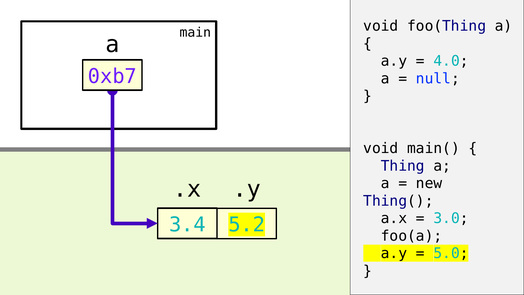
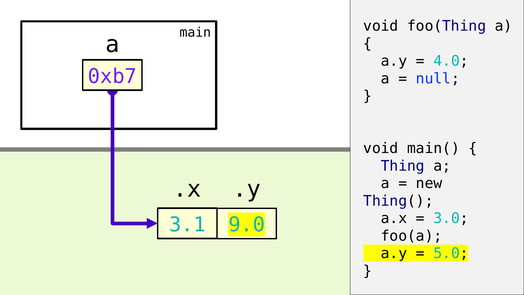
3.4: 3.4 -> 3.1
5.2: 5.2 -> 9.0
